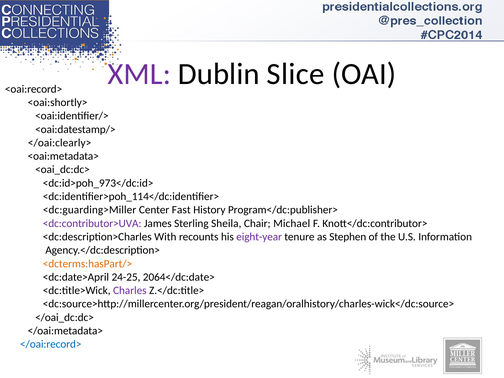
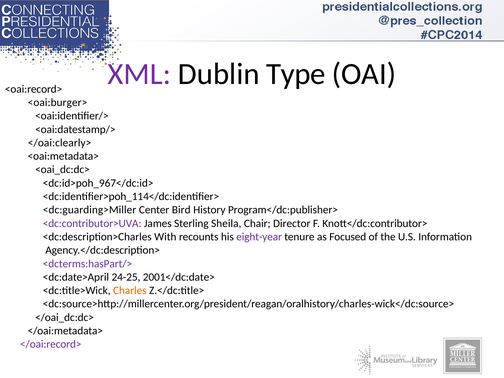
Slice: Slice -> Type
<oai:shortly>: <oai:shortly> -> <oai:burger>
<dc:id>poh_973</dc:id>: <dc:id>poh_973</dc:id> -> <dc:id>poh_967</dc:id>
Fast: Fast -> Bird
Michael: Michael -> Director
Stephen: Stephen -> Focused
<dcterms:hasPart/> colour: orange -> purple
2064</dc:date>: 2064</dc:date> -> 2001</dc:date>
Charles colour: purple -> orange
</oai:record> colour: blue -> purple
